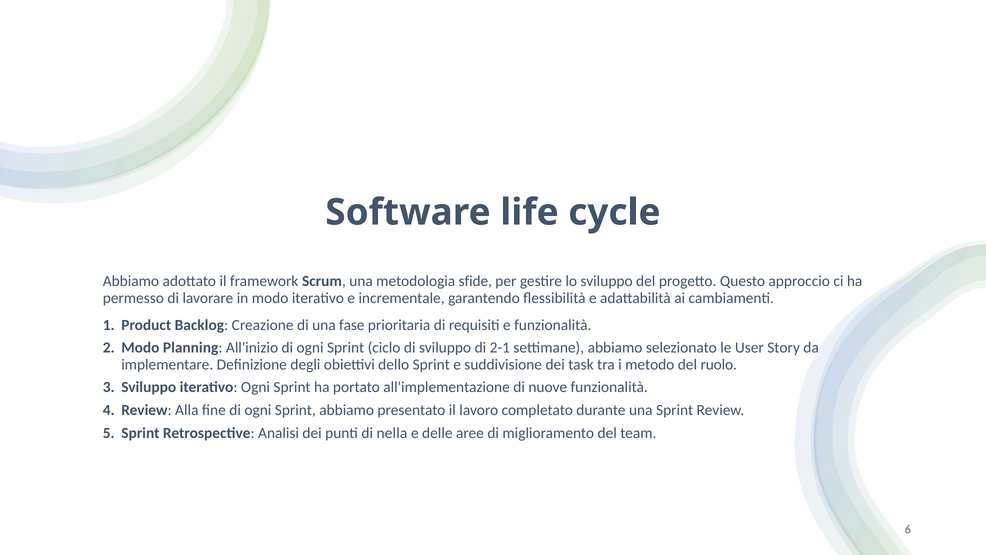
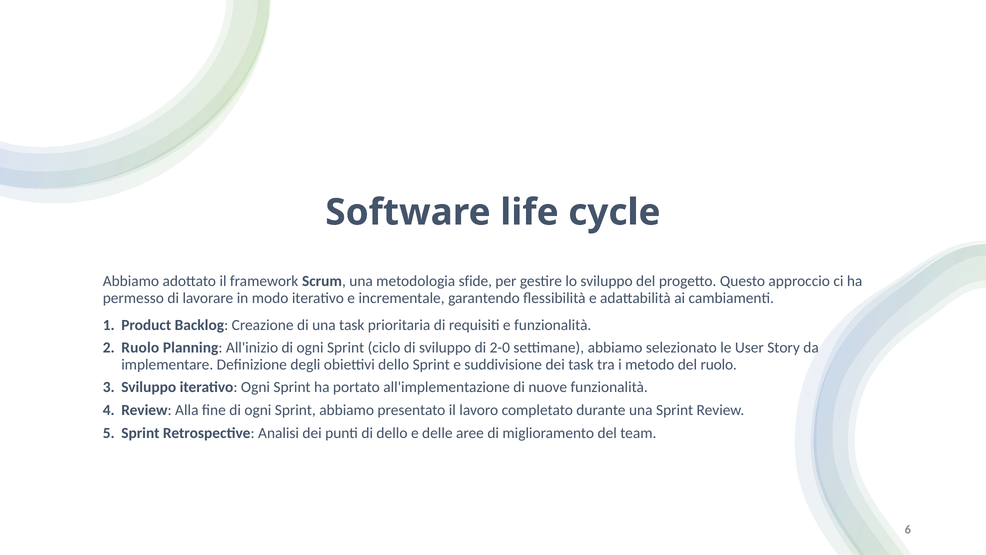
una fase: fase -> task
Modo at (140, 348): Modo -> Ruolo
2-1: 2-1 -> 2-0
di nella: nella -> dello
